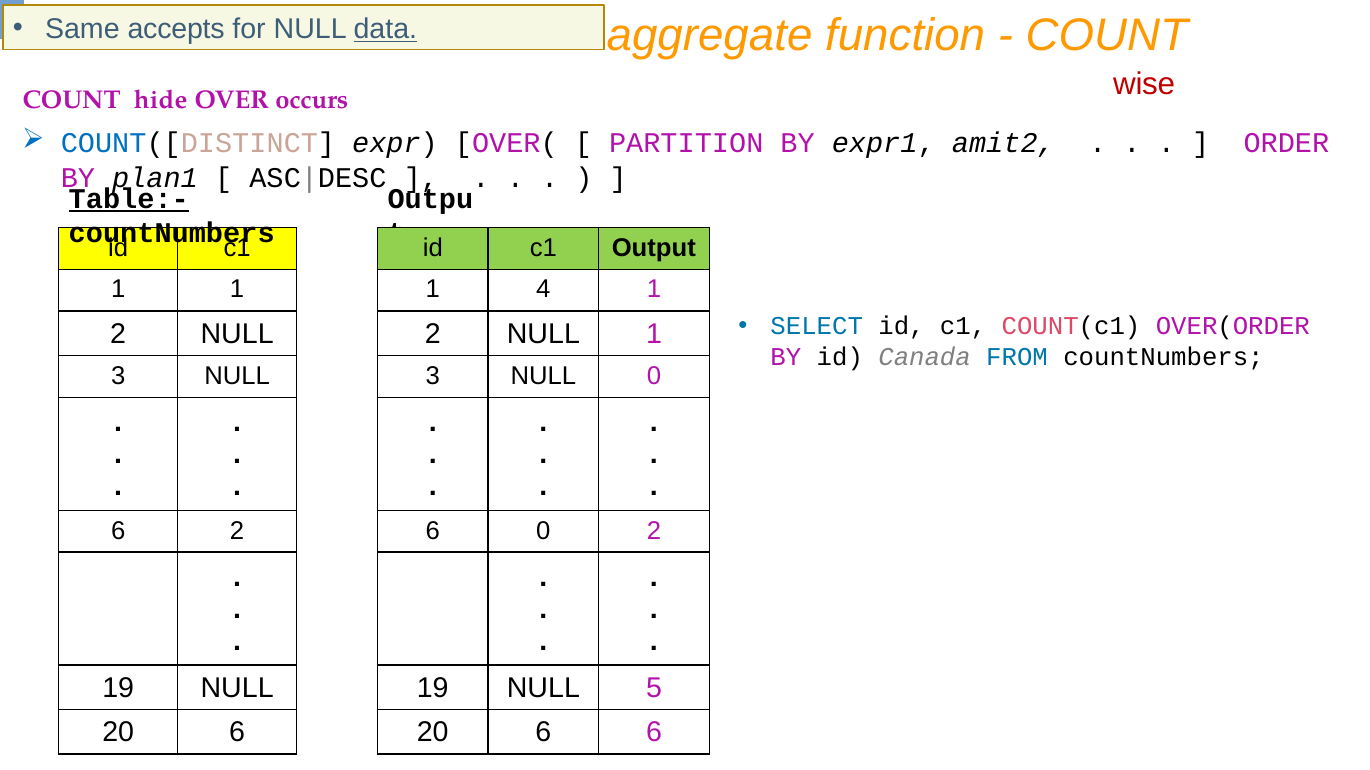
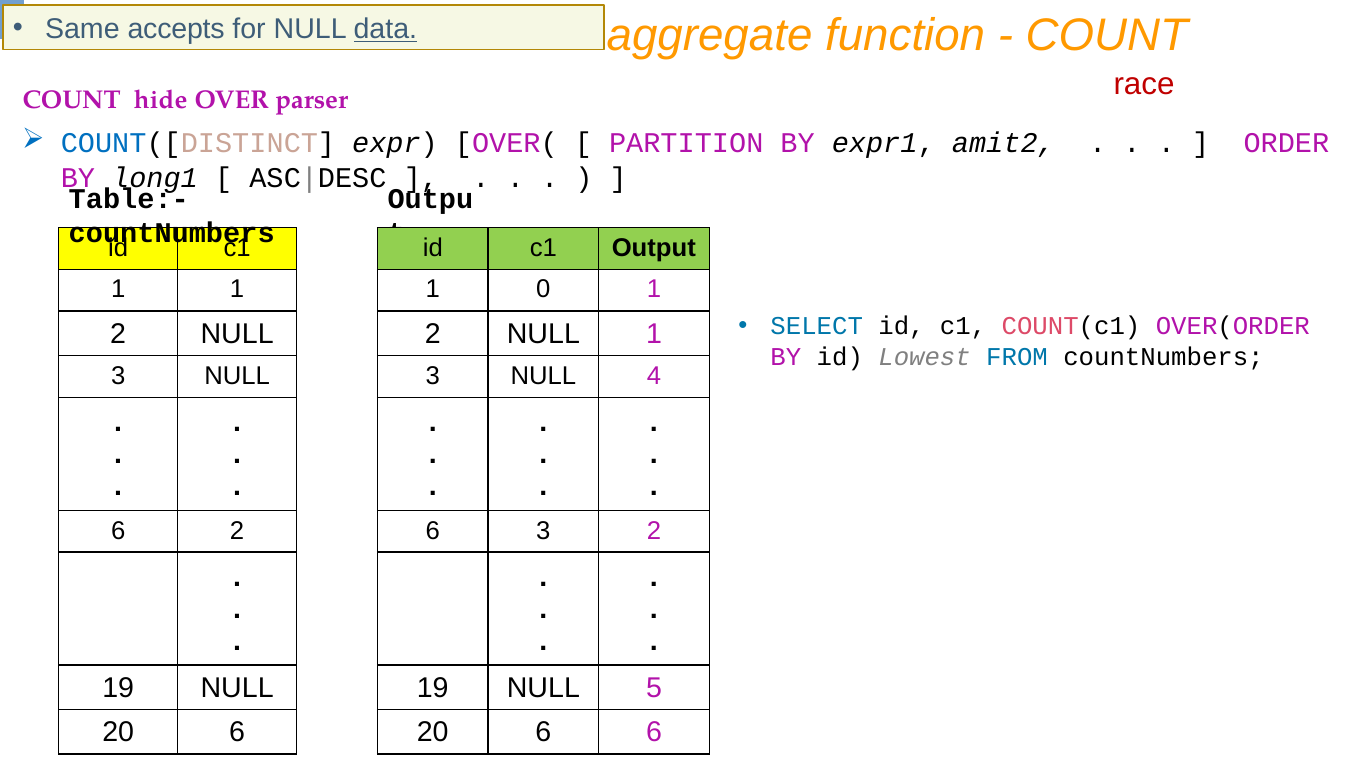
wise: wise -> race
occurs: occurs -> parser
plan1: plan1 -> long1
Table:- underline: present -> none
4: 4 -> 0
Canada: Canada -> Lowest
NULL 0: 0 -> 4
6 0: 0 -> 3
